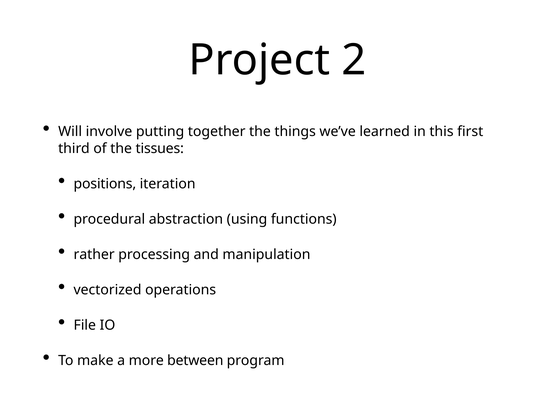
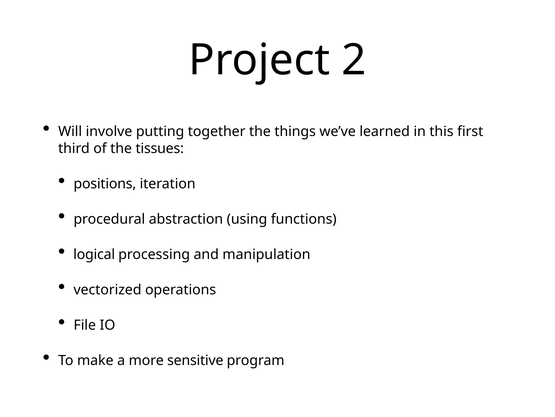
rather: rather -> logical
between: between -> sensitive
